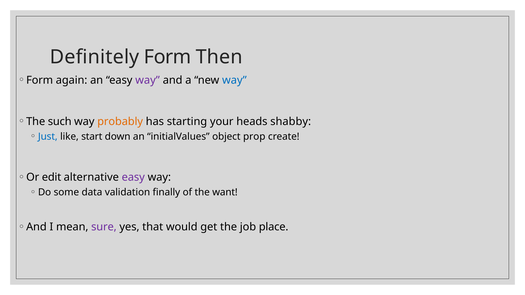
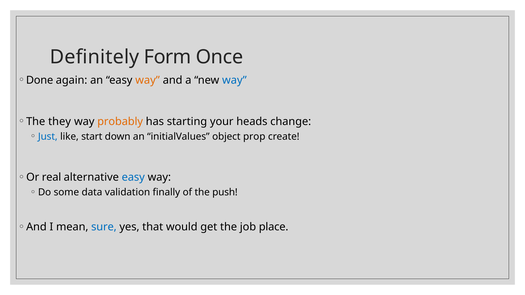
Then: Then -> Once
Form at (40, 80): Form -> Done
way at (148, 80) colour: purple -> orange
such: such -> they
shabby: shabby -> change
edit: edit -> real
easy at (133, 177) colour: purple -> blue
want: want -> push
sure colour: purple -> blue
